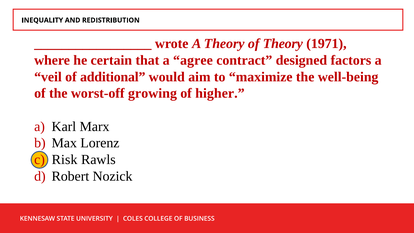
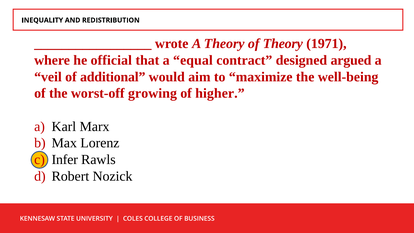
certain: certain -> official
agree: agree -> equal
factors: factors -> argued
Risk: Risk -> Infer
